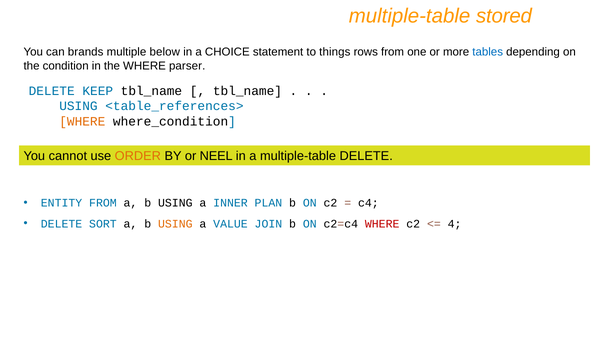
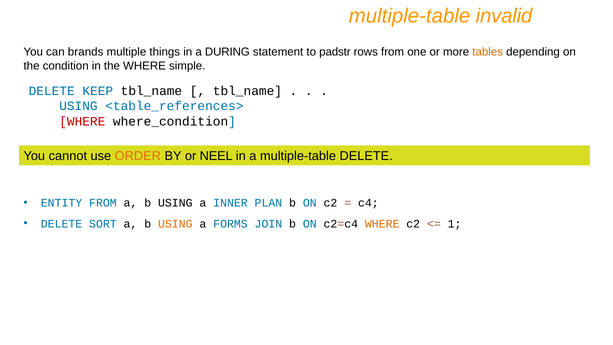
stored: stored -> invalid
below: below -> things
CHOICE: CHOICE -> DURING
things: things -> padstr
tables colour: blue -> orange
parser: parser -> simple
WHERE at (82, 122) colour: orange -> red
VALUE: VALUE -> FORMS
WHERE at (382, 224) colour: red -> orange
4: 4 -> 1
